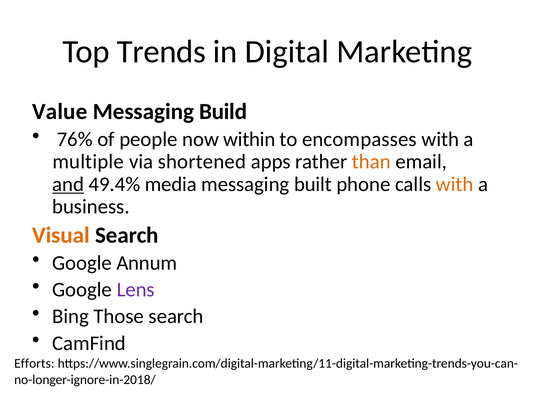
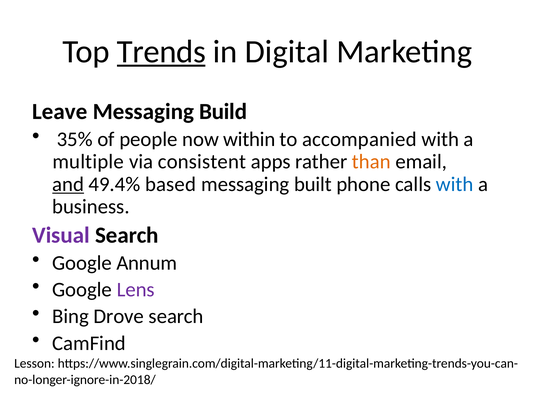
Trends underline: none -> present
Value: Value -> Leave
76%: 76% -> 35%
encompasses: encompasses -> accompanied
shortened: shortened -> consistent
media: media -> based
with at (455, 184) colour: orange -> blue
Visual colour: orange -> purple
Those: Those -> Drove
Efforts: Efforts -> Lesson
